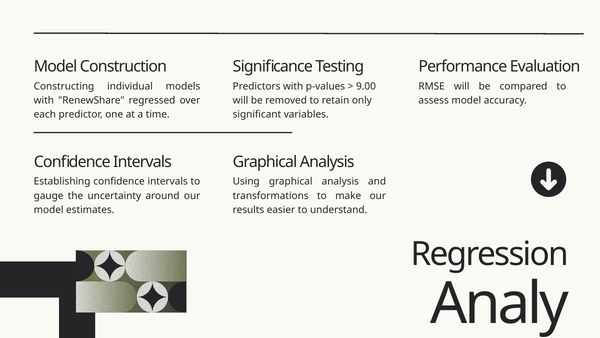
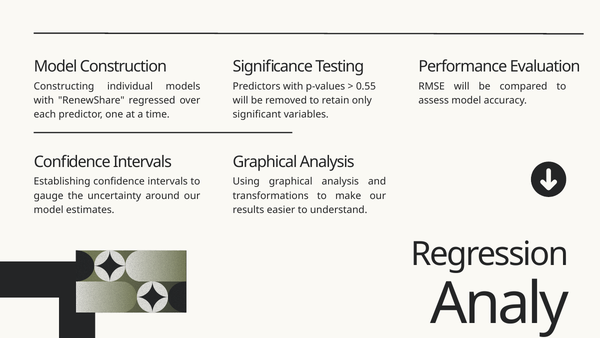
9.00: 9.00 -> 0.55
